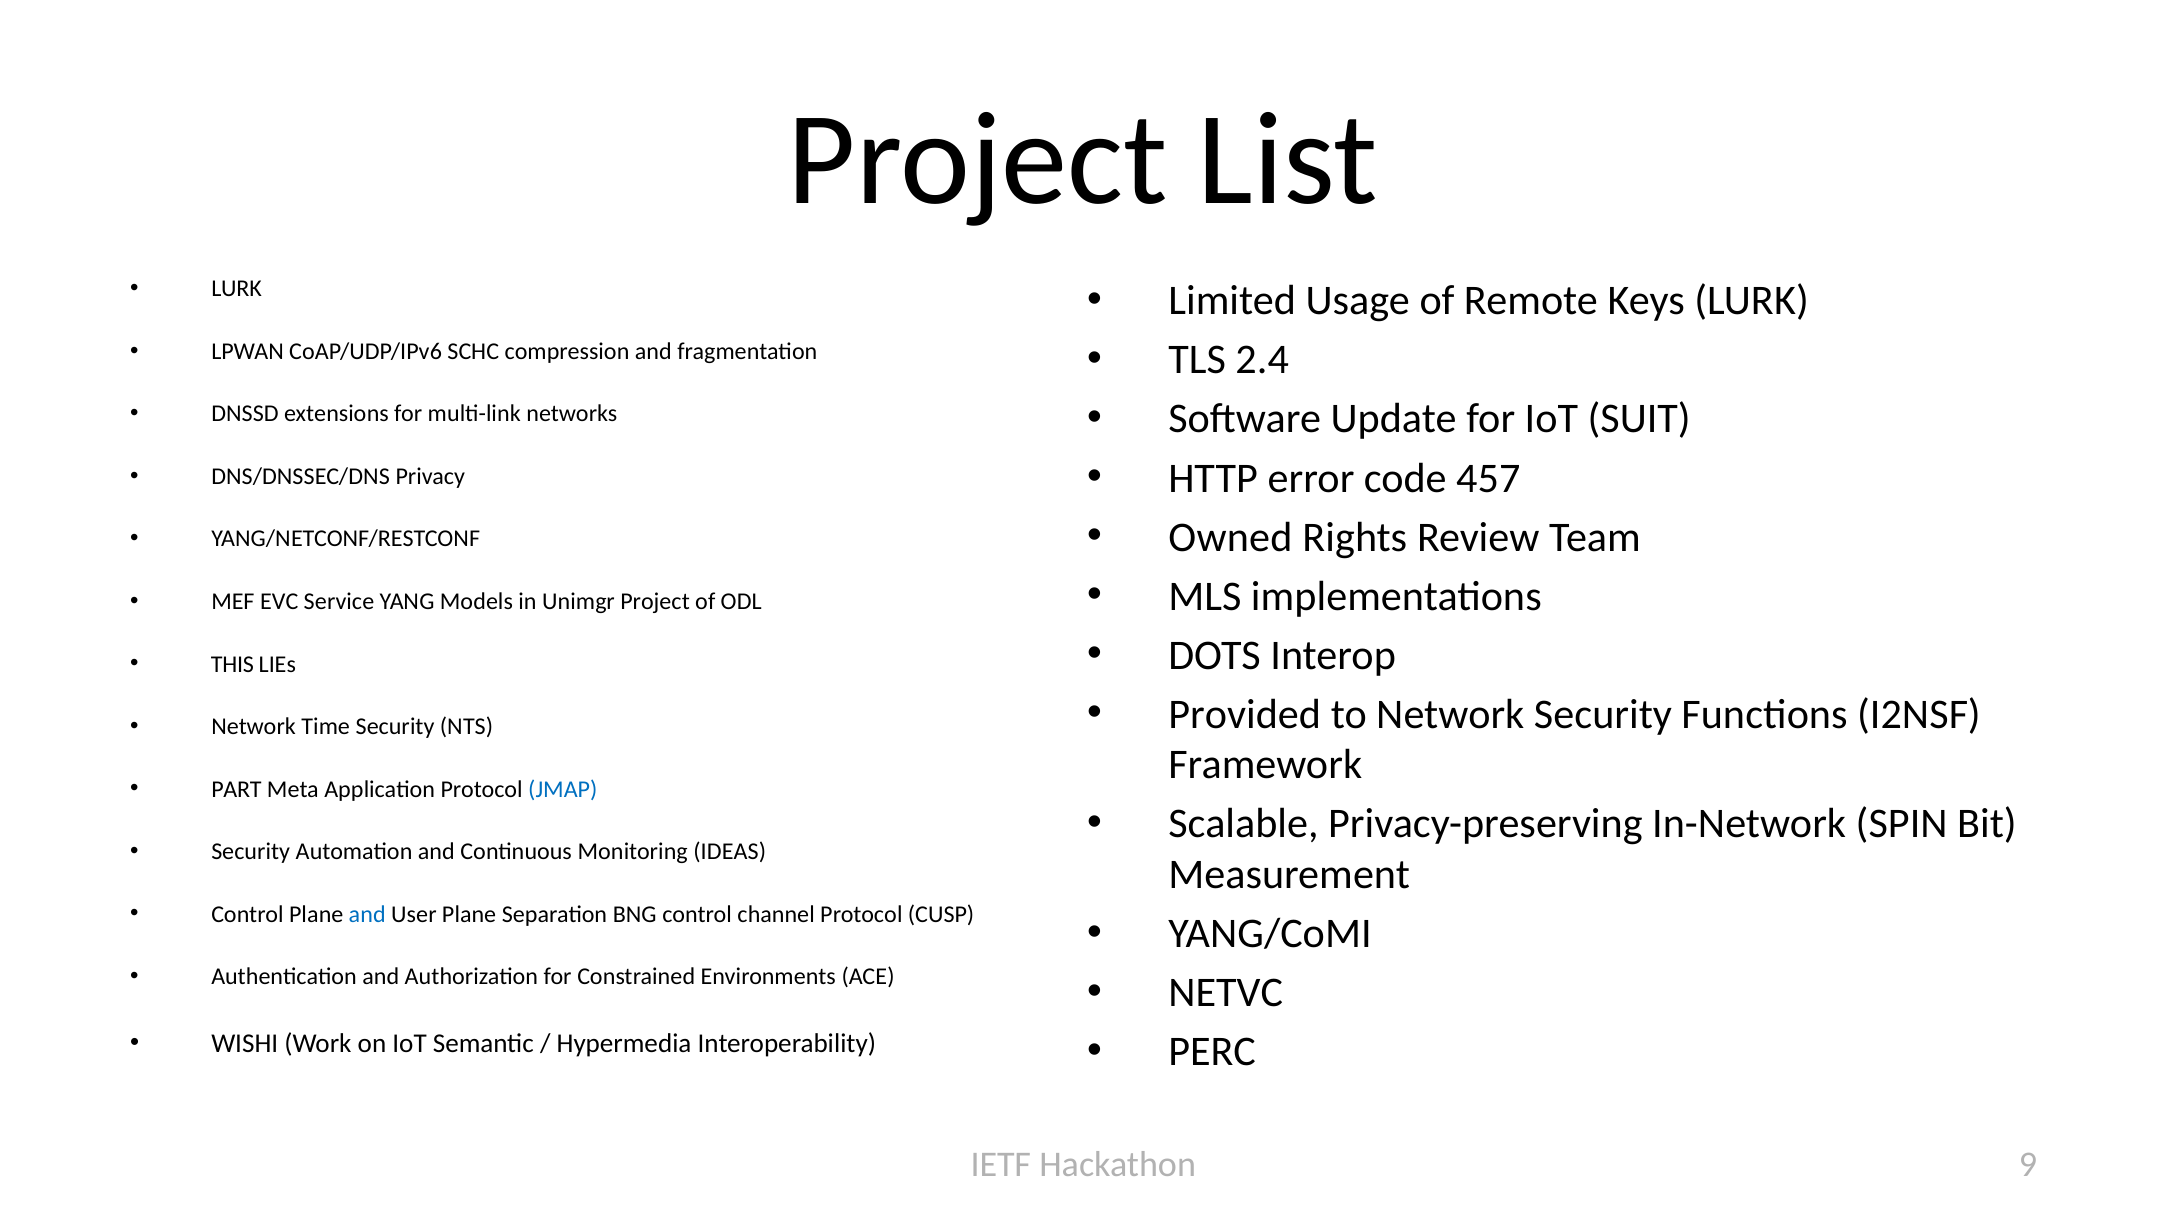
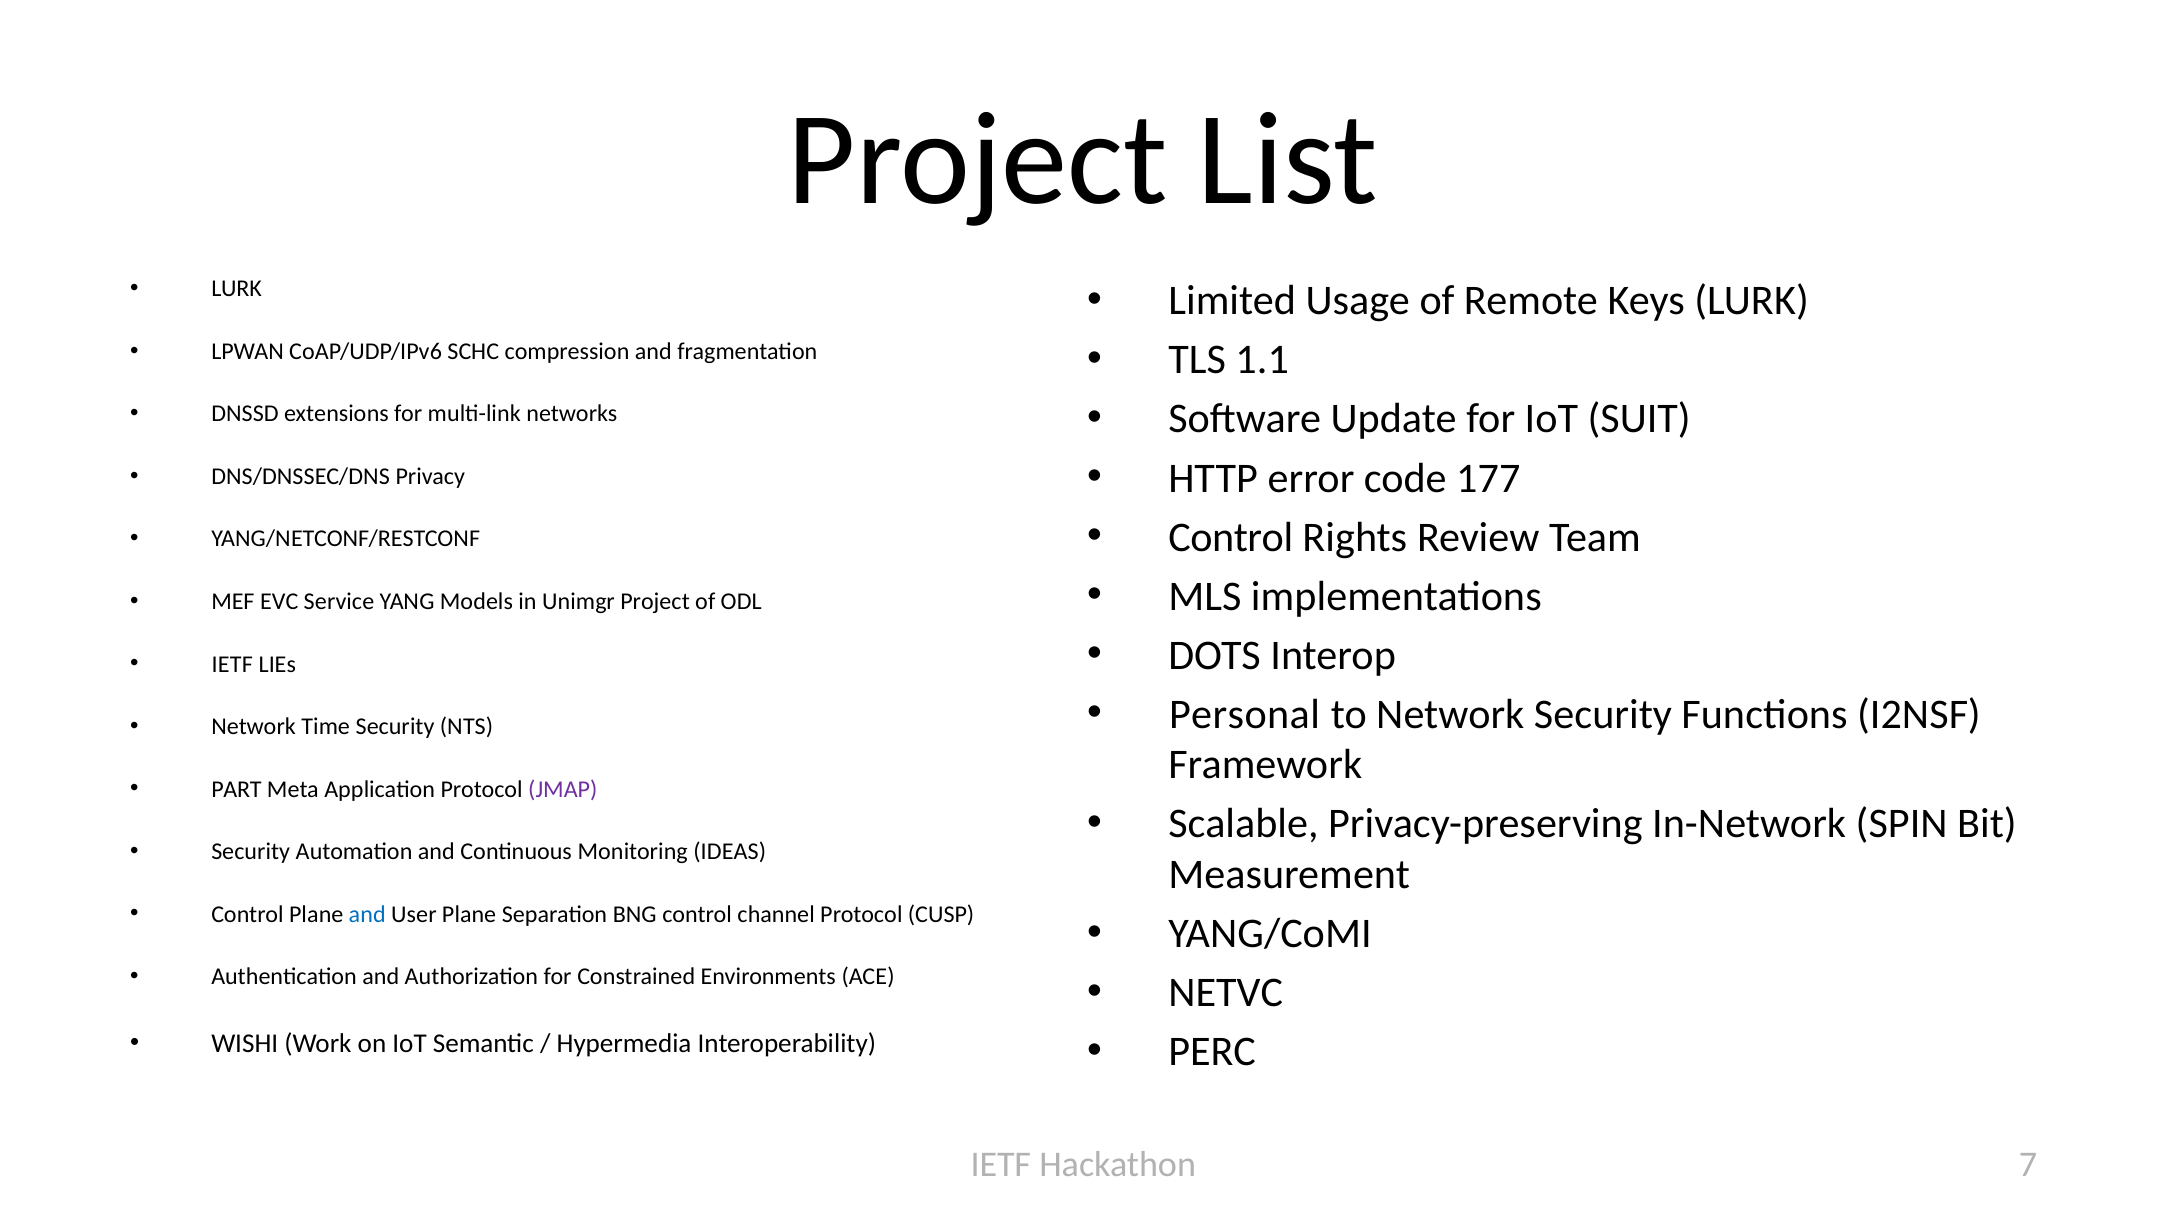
2.4: 2.4 -> 1.1
457: 457 -> 177
Owned at (1230, 537): Owned -> Control
THIS at (232, 664): THIS -> IETF
Provided: Provided -> Personal
JMAP colour: blue -> purple
9: 9 -> 7
